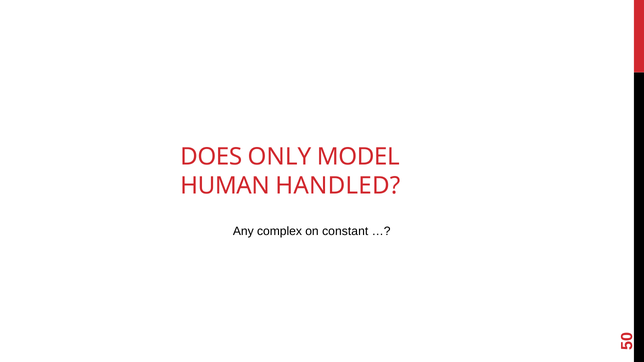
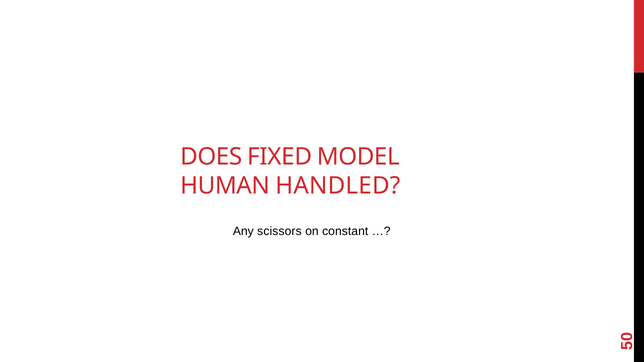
ONLY: ONLY -> FIXED
complex: complex -> scissors
